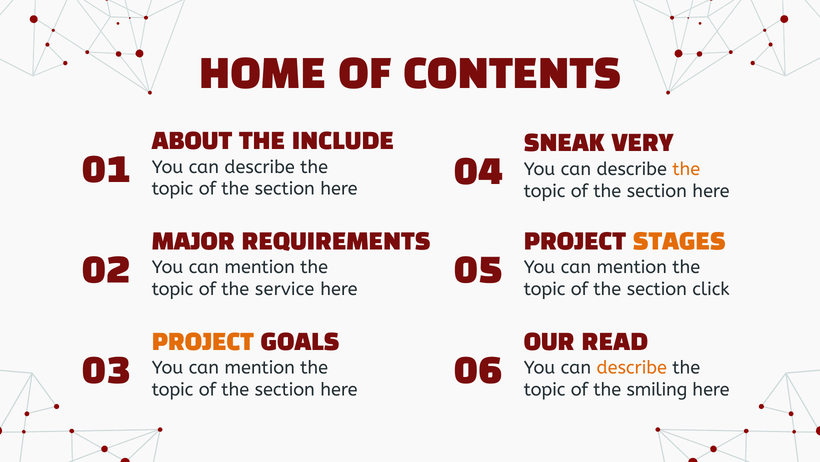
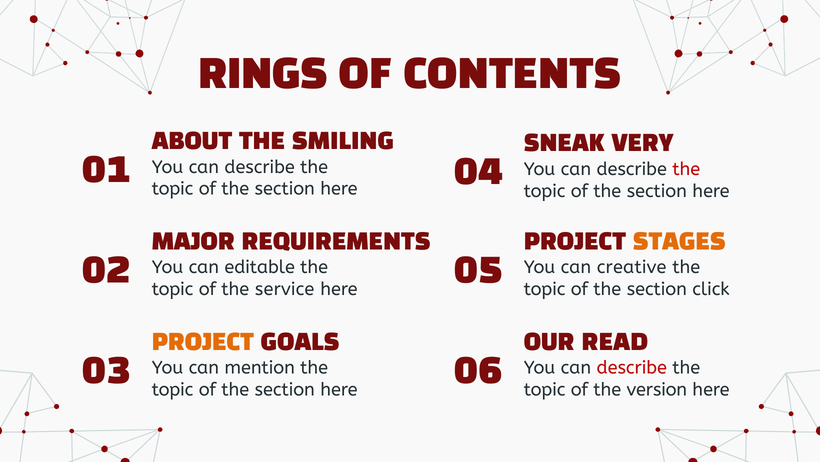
HOME: HOME -> RINGS
INCLUDE: INCLUDE -> SMILING
the at (686, 169) colour: orange -> red
mention at (260, 267): mention -> editable
mention at (632, 267): mention -> creative
describe at (632, 367) colour: orange -> red
smiling: smiling -> version
